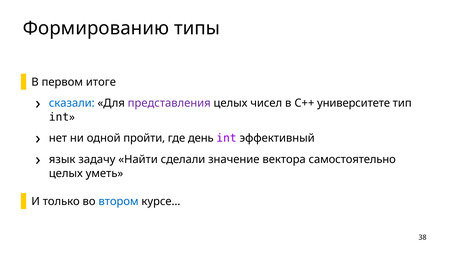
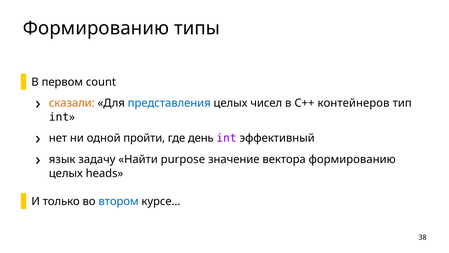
итоге: итоге -> count
сказали colour: blue -> orange
представления colour: purple -> blue
университете: университете -> контейнеров
сделали: сделали -> purpose
вектора самостоятельно: самостоятельно -> формированию
уметь: уметь -> heads
